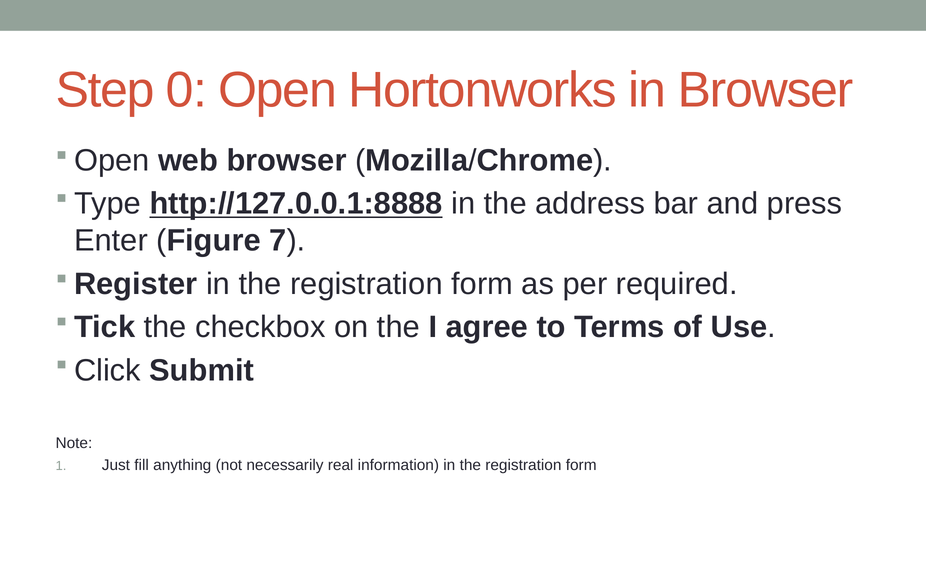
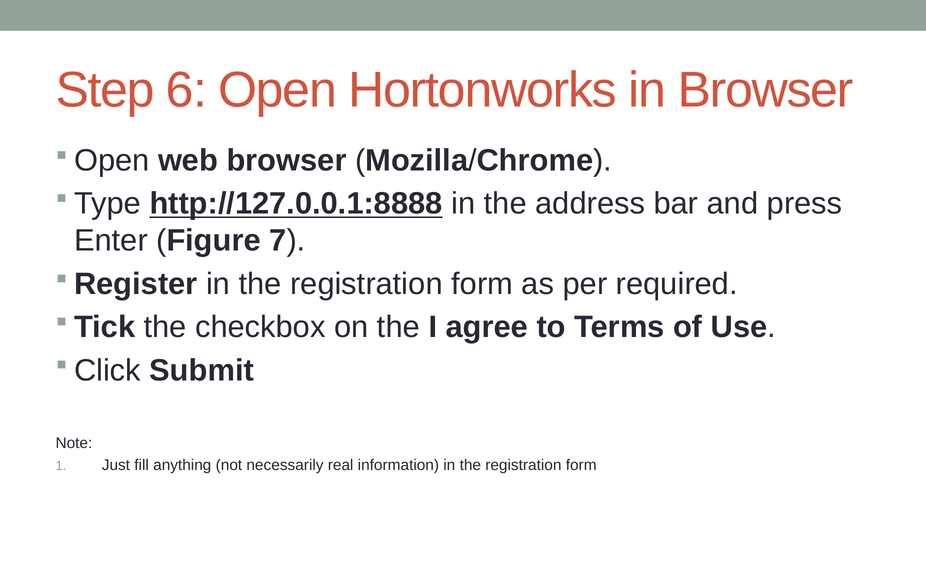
0: 0 -> 6
